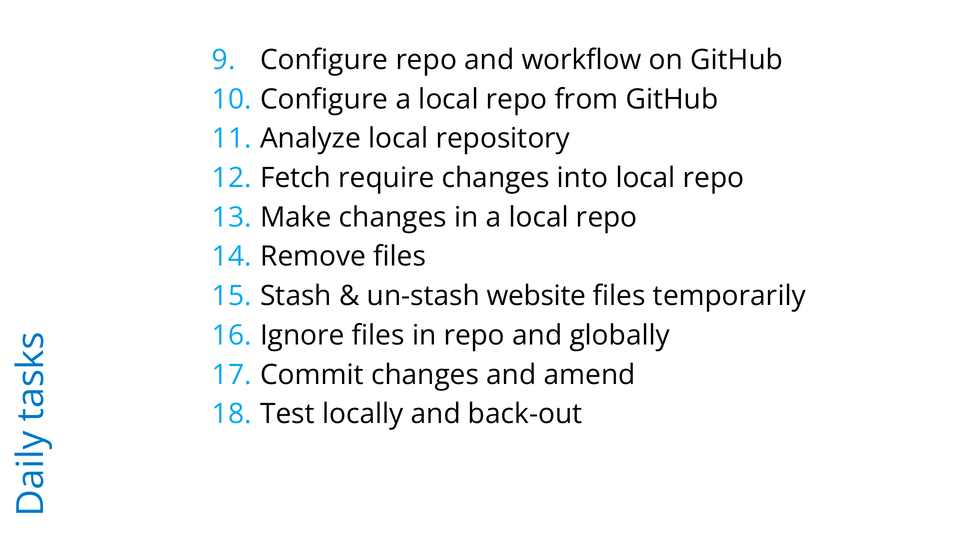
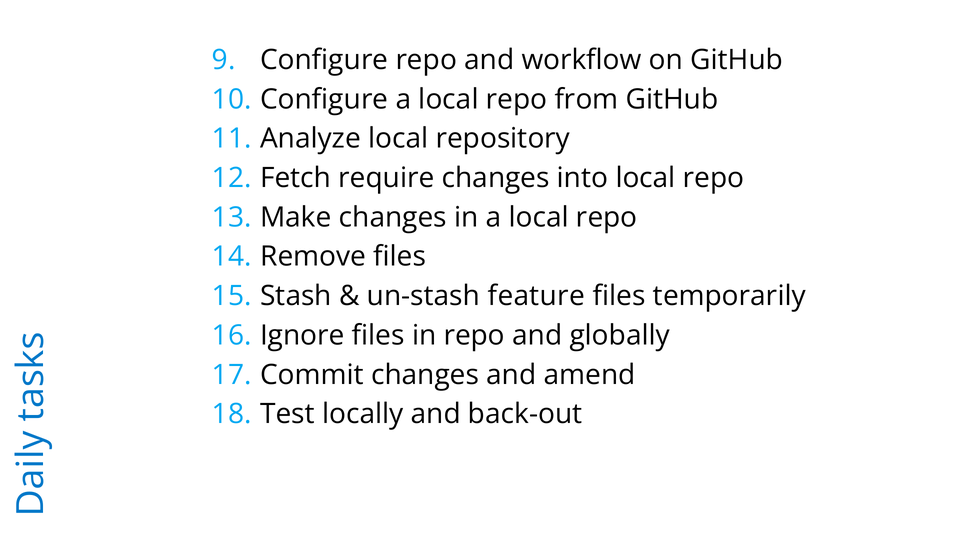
website: website -> feature
